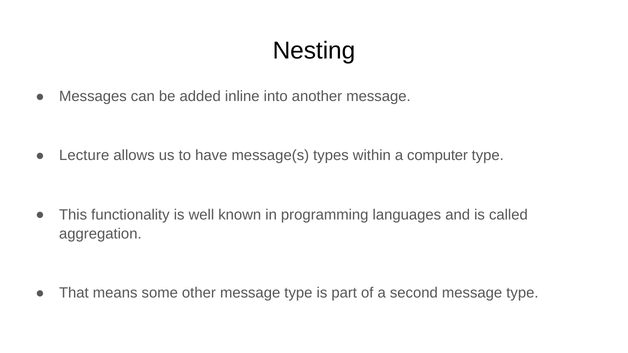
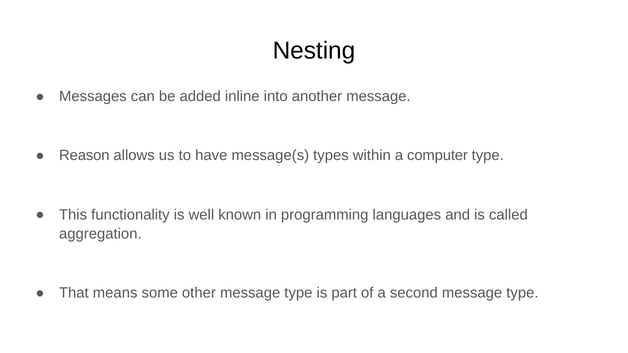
Lecture: Lecture -> Reason
